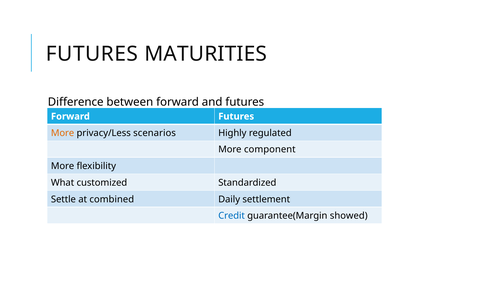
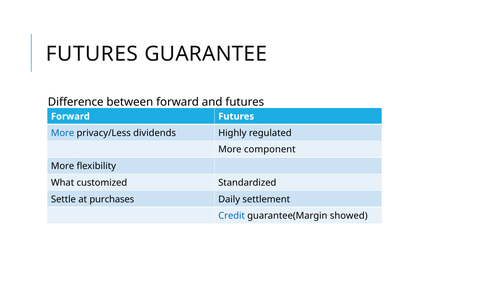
MATURITIES: MATURITIES -> GUARANTEE
More at (63, 133) colour: orange -> blue
scenarios: scenarios -> dividends
combined: combined -> purchases
